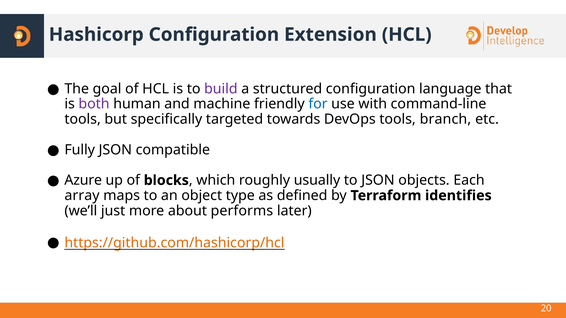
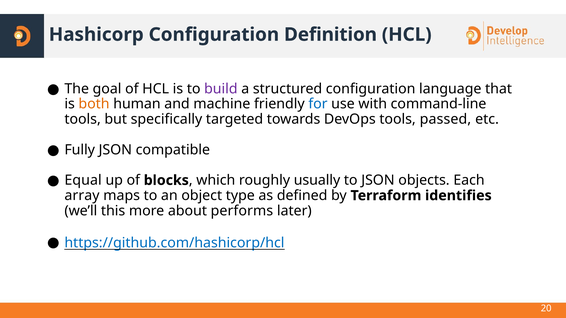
Extension: Extension -> Definition
both colour: purple -> orange
branch: branch -> passed
Azure: Azure -> Equal
just: just -> this
https://github.com/hashicorp/hcl colour: orange -> blue
